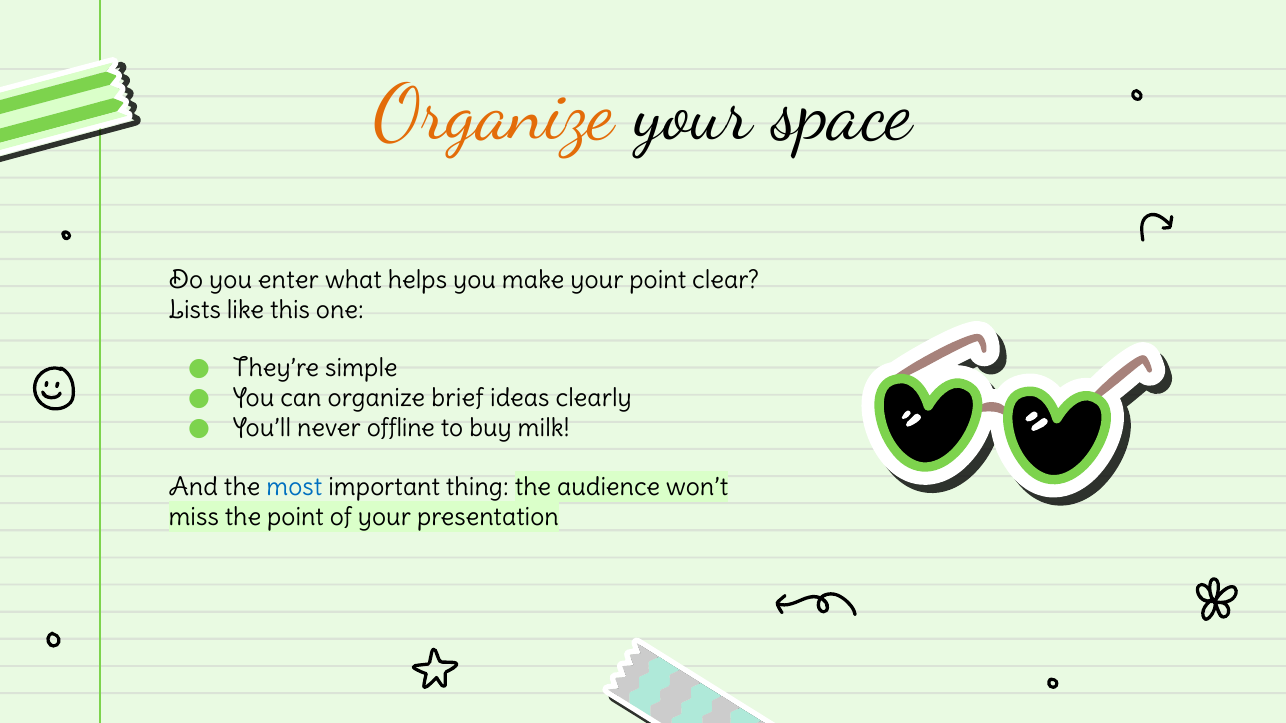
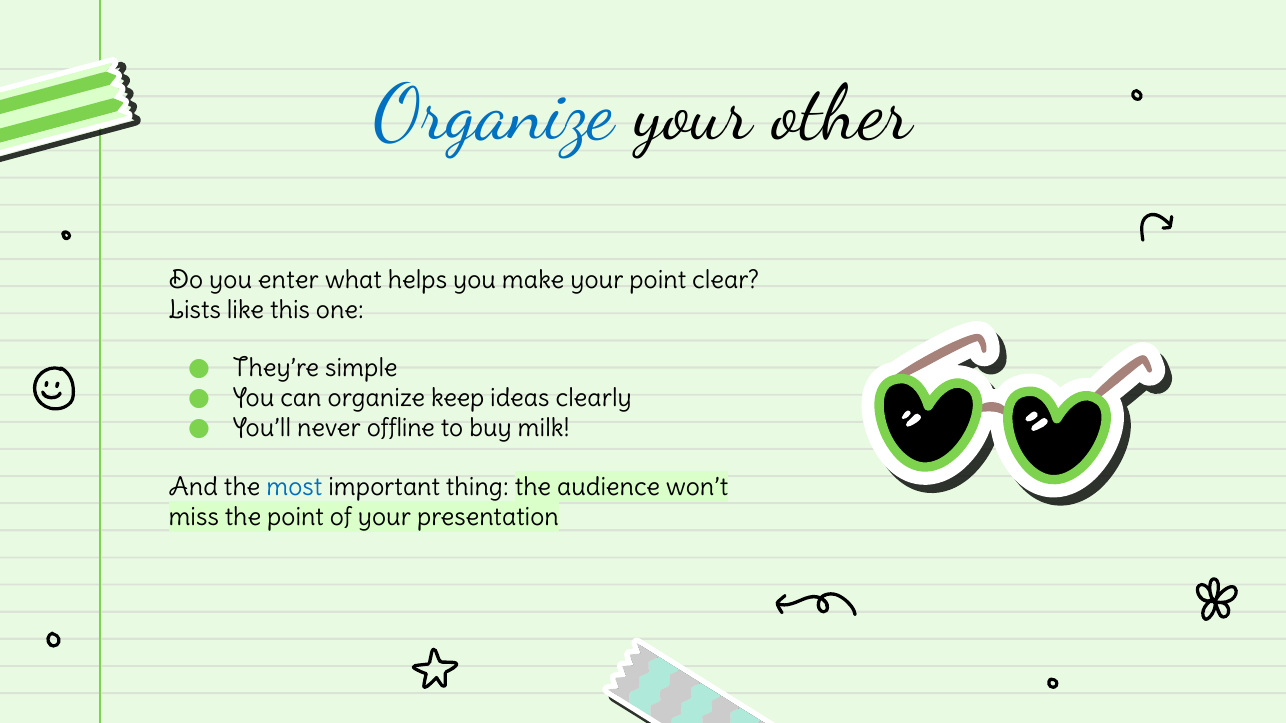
Organize at (494, 112) colour: orange -> blue
space: space -> other
brief: brief -> keep
